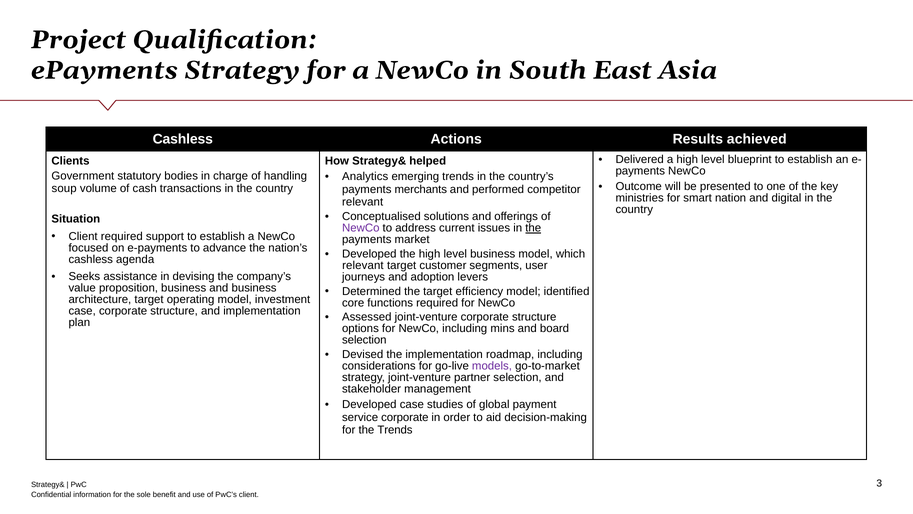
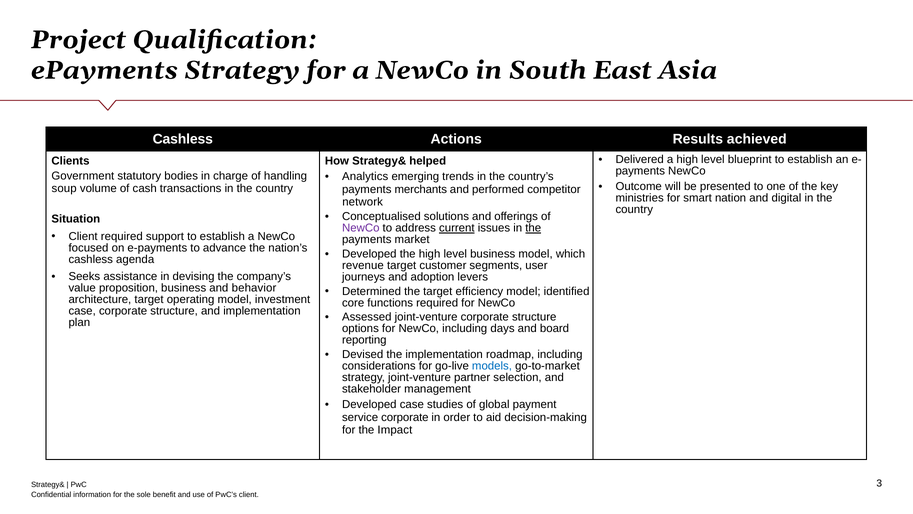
relevant at (363, 202): relevant -> network
current underline: none -> present
relevant at (363, 265): relevant -> revenue
and business: business -> behavior
mins: mins -> days
selection at (364, 340): selection -> reporting
models colour: purple -> blue
the Trends: Trends -> Impact
